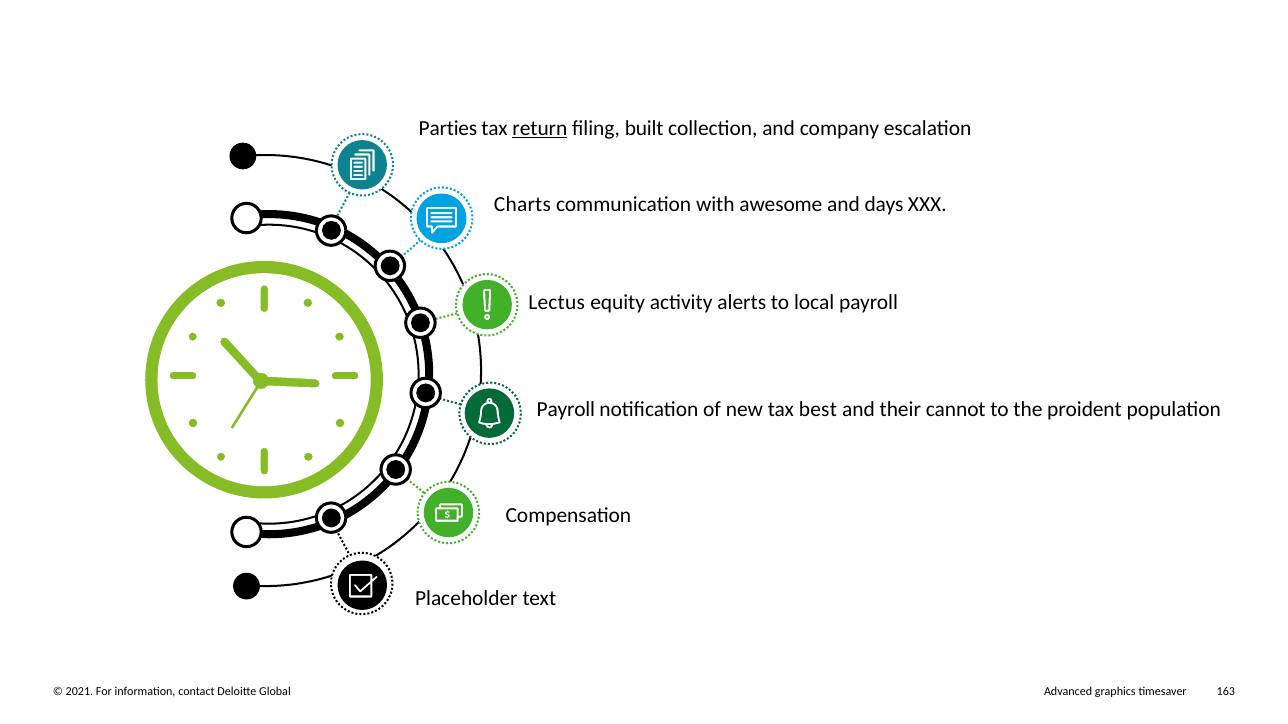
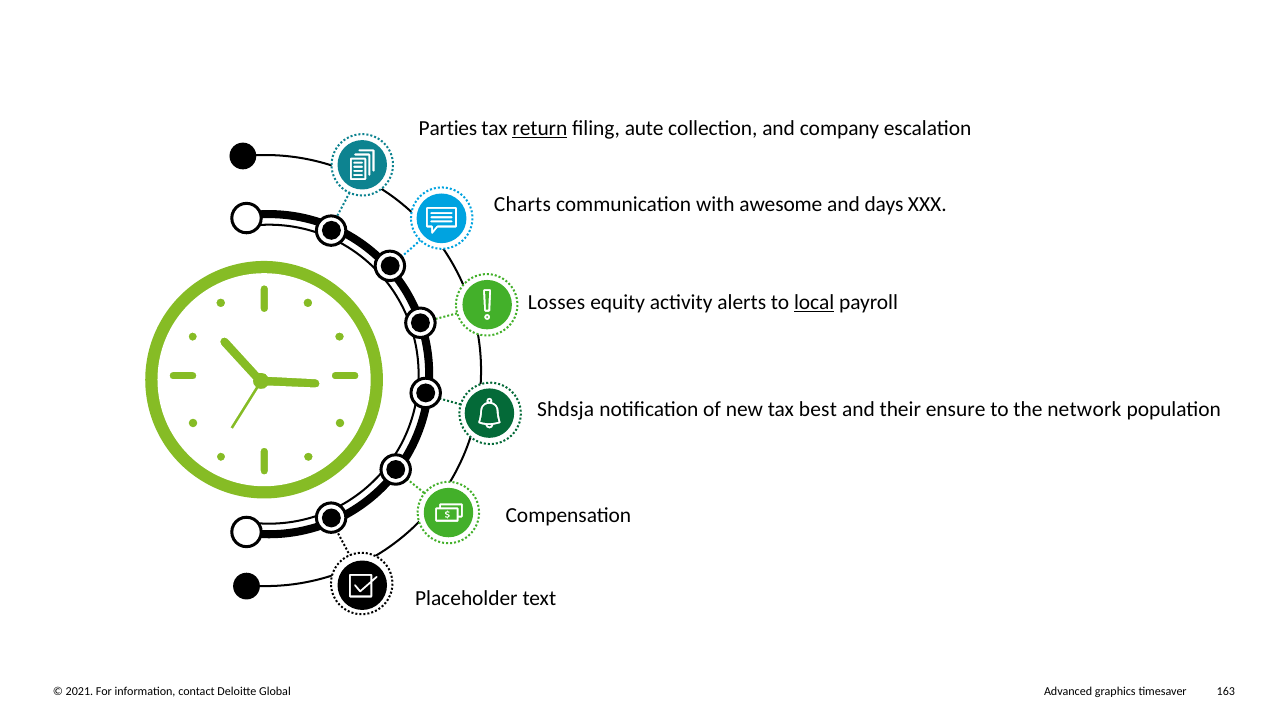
built: built -> aute
Lectus: Lectus -> Losses
local underline: none -> present
Payroll at (566, 409): Payroll -> Shdsja
cannot: cannot -> ensure
proident: proident -> network
